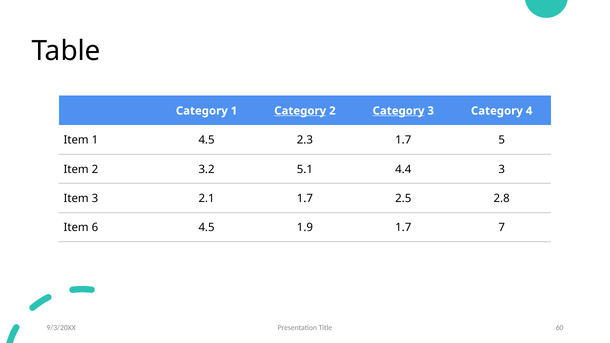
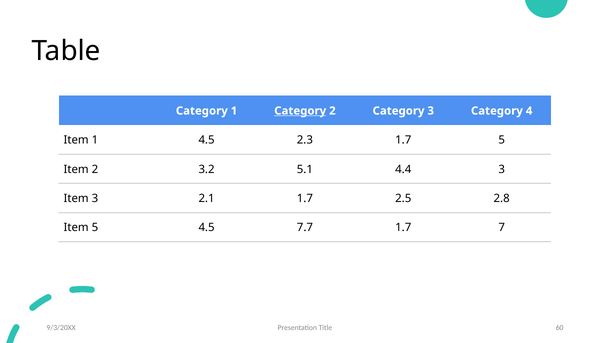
Category at (399, 111) underline: present -> none
Item 6: 6 -> 5
1.9: 1.9 -> 7.7
